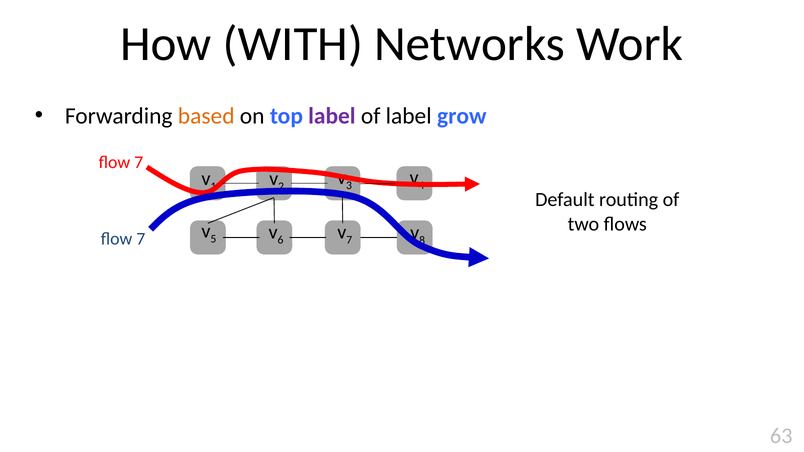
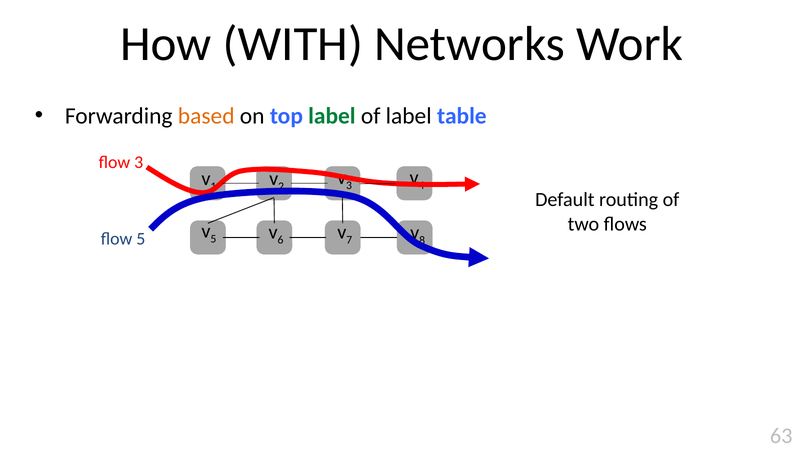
label at (332, 116) colour: purple -> green
grow: grow -> table
7 at (139, 163): 7 -> 3
7 at (141, 239): 7 -> 5
